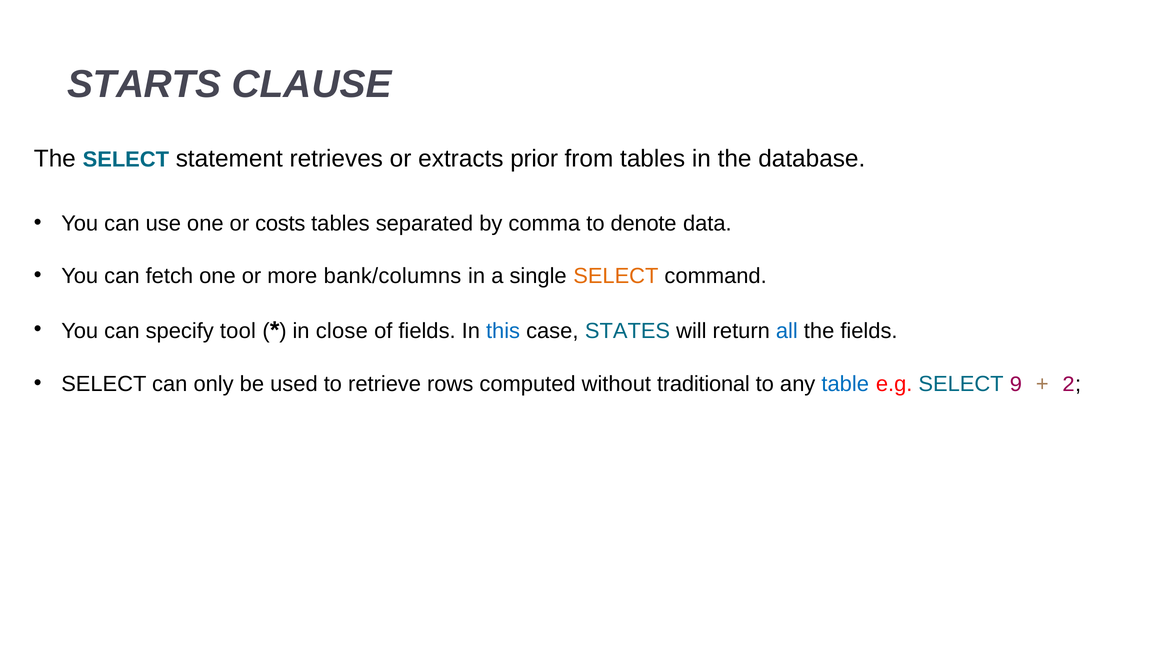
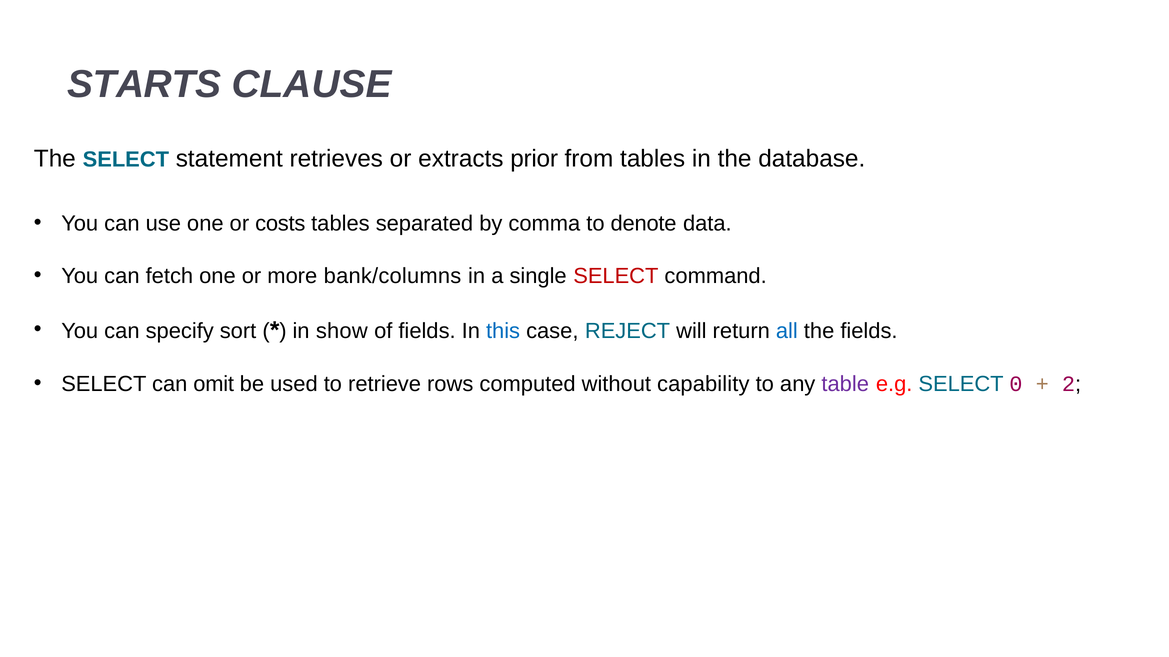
SELECT at (616, 276) colour: orange -> red
tool: tool -> sort
close: close -> show
STATES: STATES -> REJECT
only: only -> omit
traditional: traditional -> capability
table colour: blue -> purple
9: 9 -> 0
